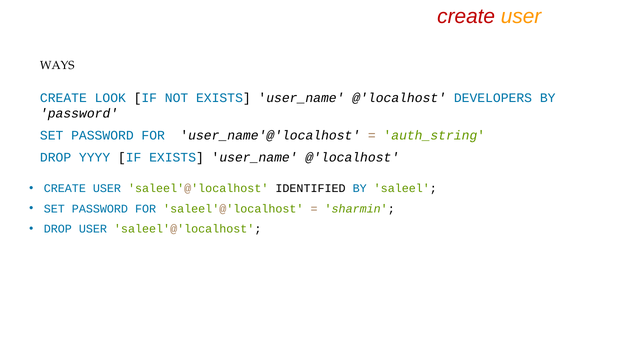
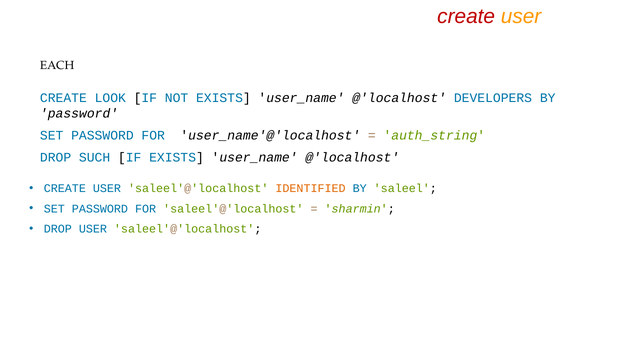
WAYS: WAYS -> EACH
YYYY: YYYY -> SUCH
IDENTIFIED colour: black -> orange
